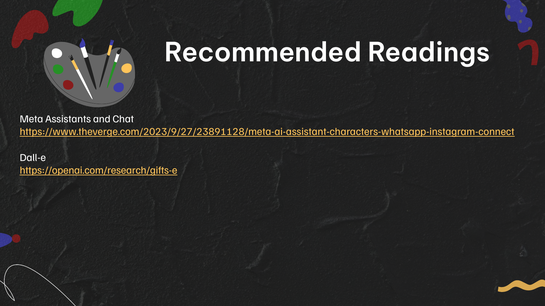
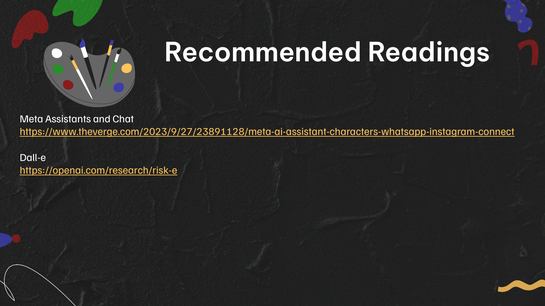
https://openai.com/research/gifts-e: https://openai.com/research/gifts-e -> https://openai.com/research/risk-e
